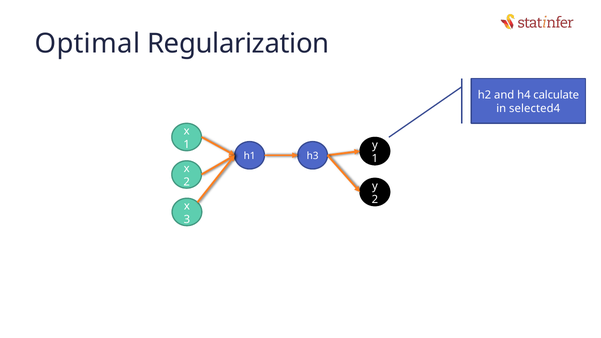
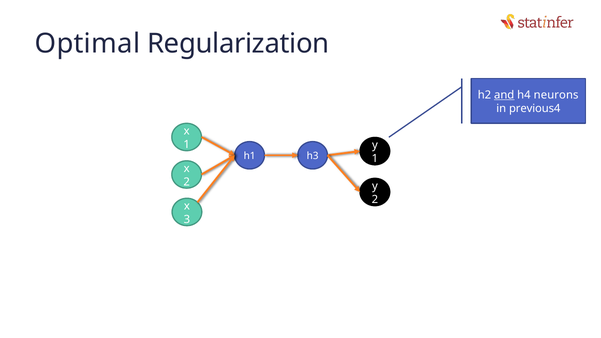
and underline: none -> present
calculate: calculate -> neurons
selected4: selected4 -> previous4
